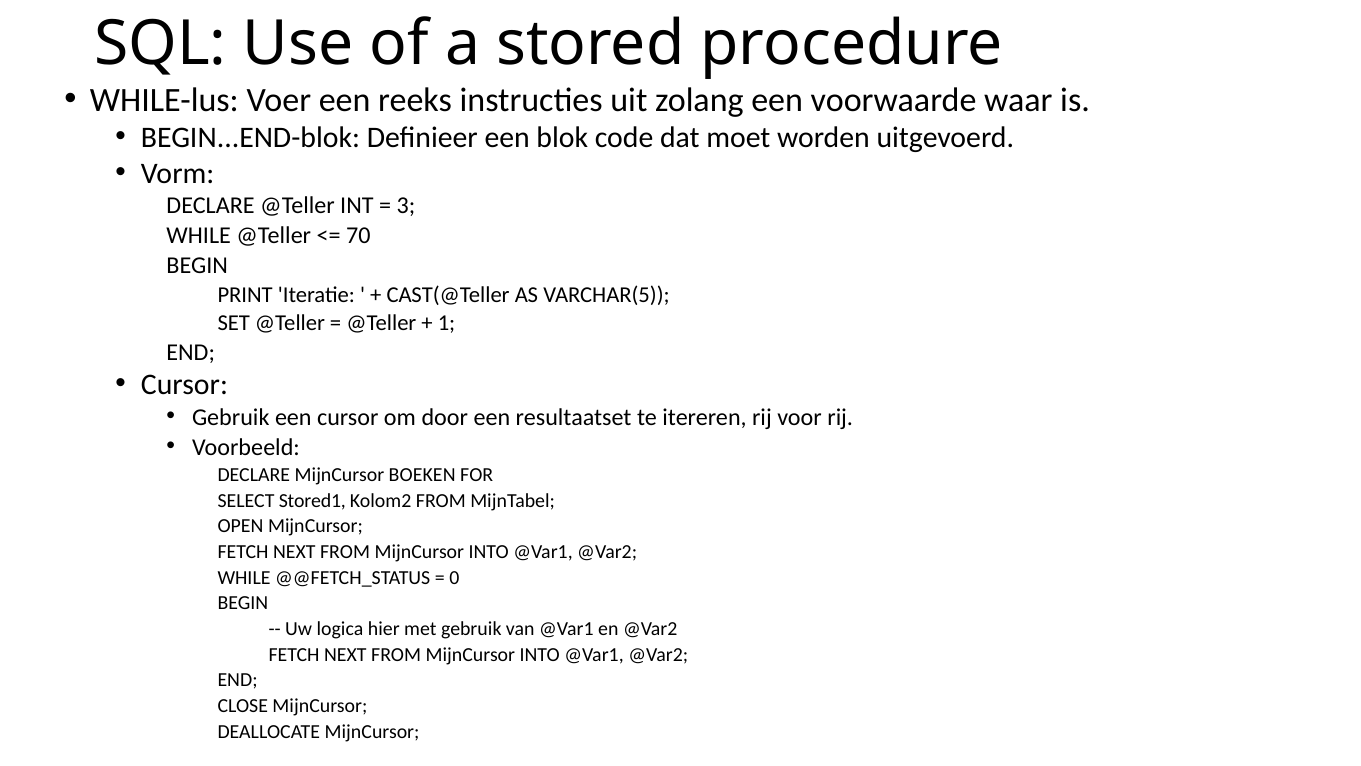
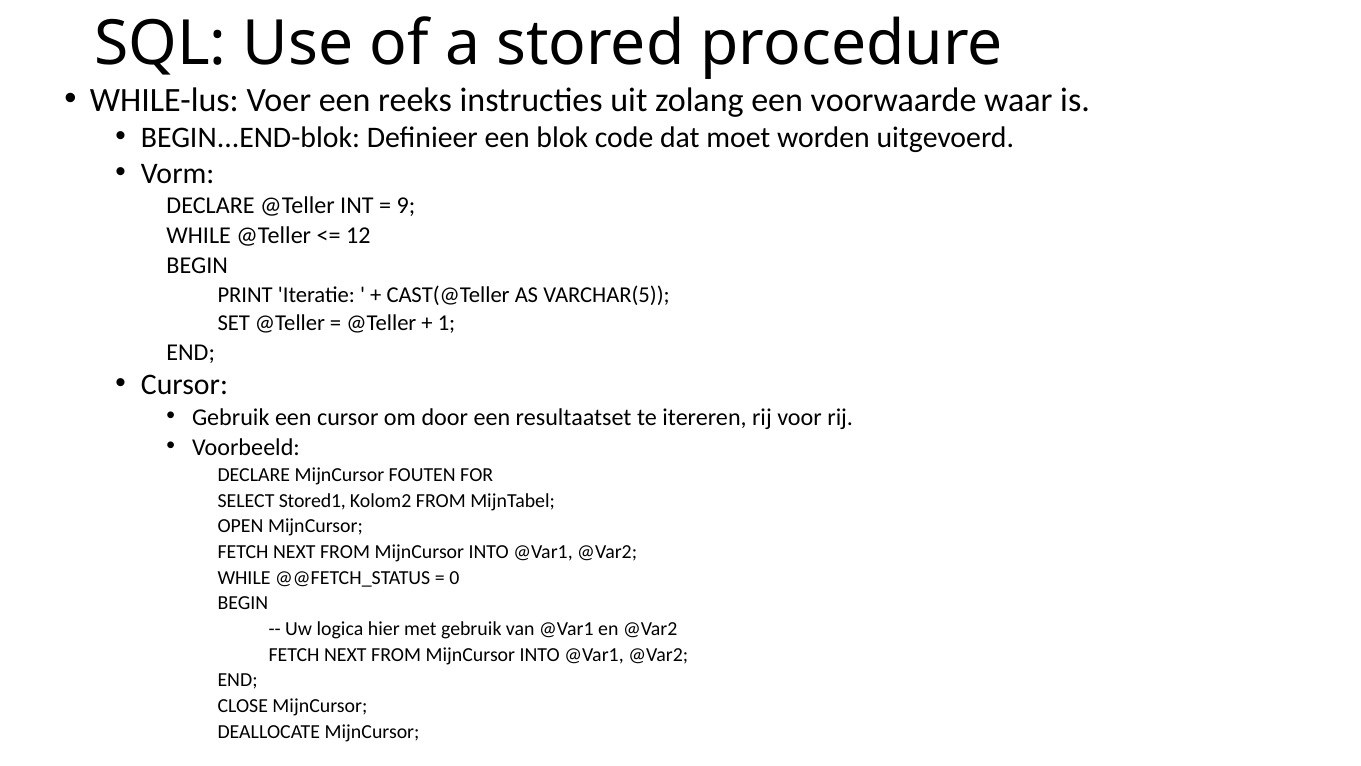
3: 3 -> 9
70: 70 -> 12
BOEKEN: BOEKEN -> FOUTEN
